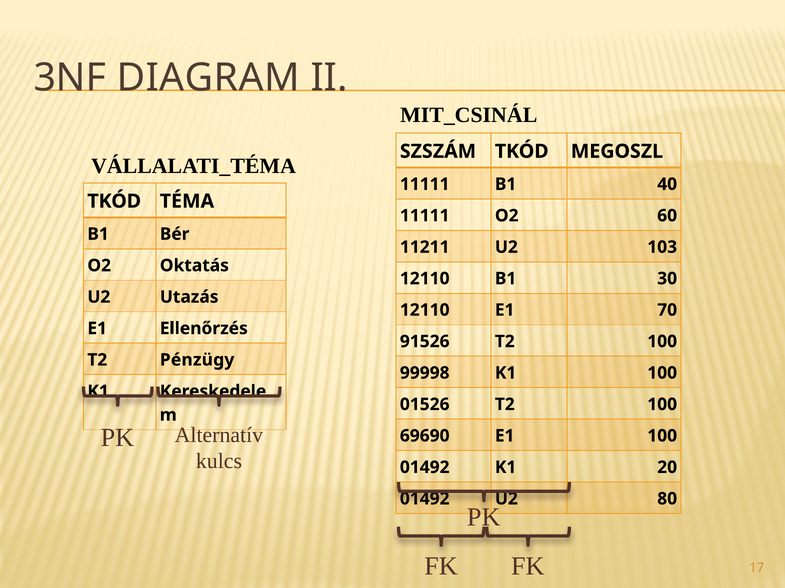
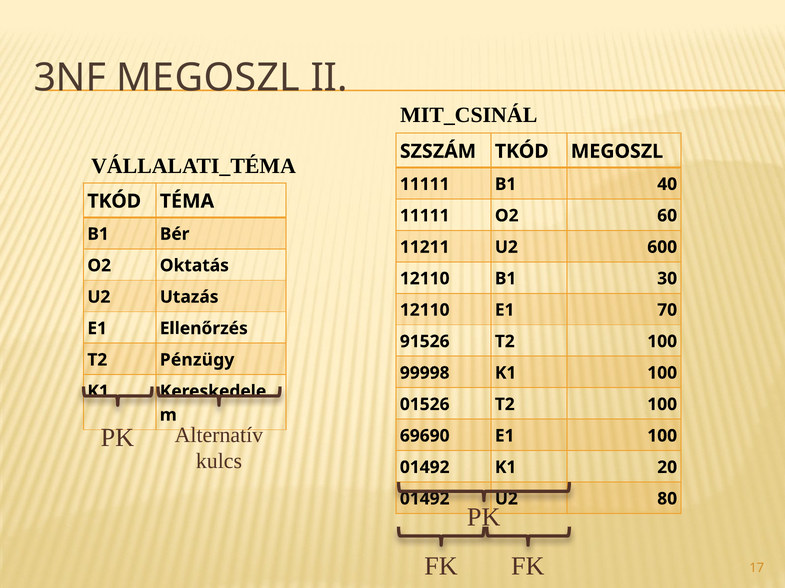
3NF DIAGRAM: DIAGRAM -> MEGOSZL
103: 103 -> 600
